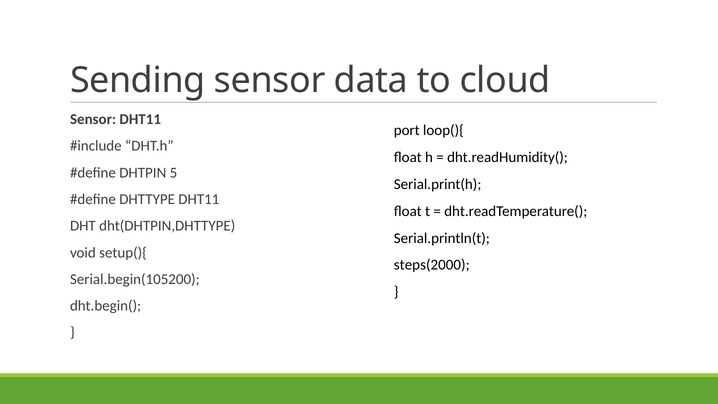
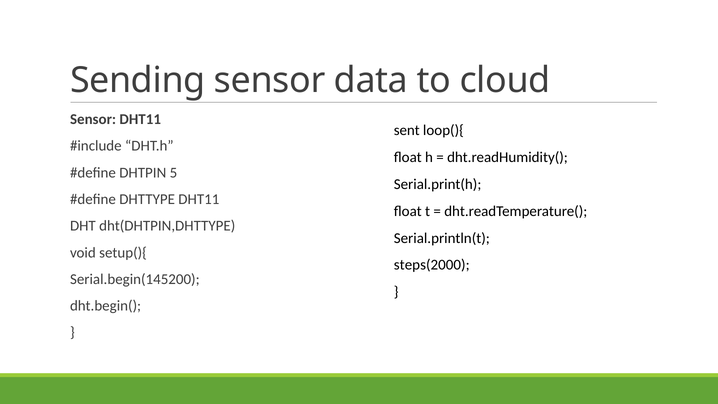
port: port -> sent
Serial.begin(105200: Serial.begin(105200 -> Serial.begin(145200
